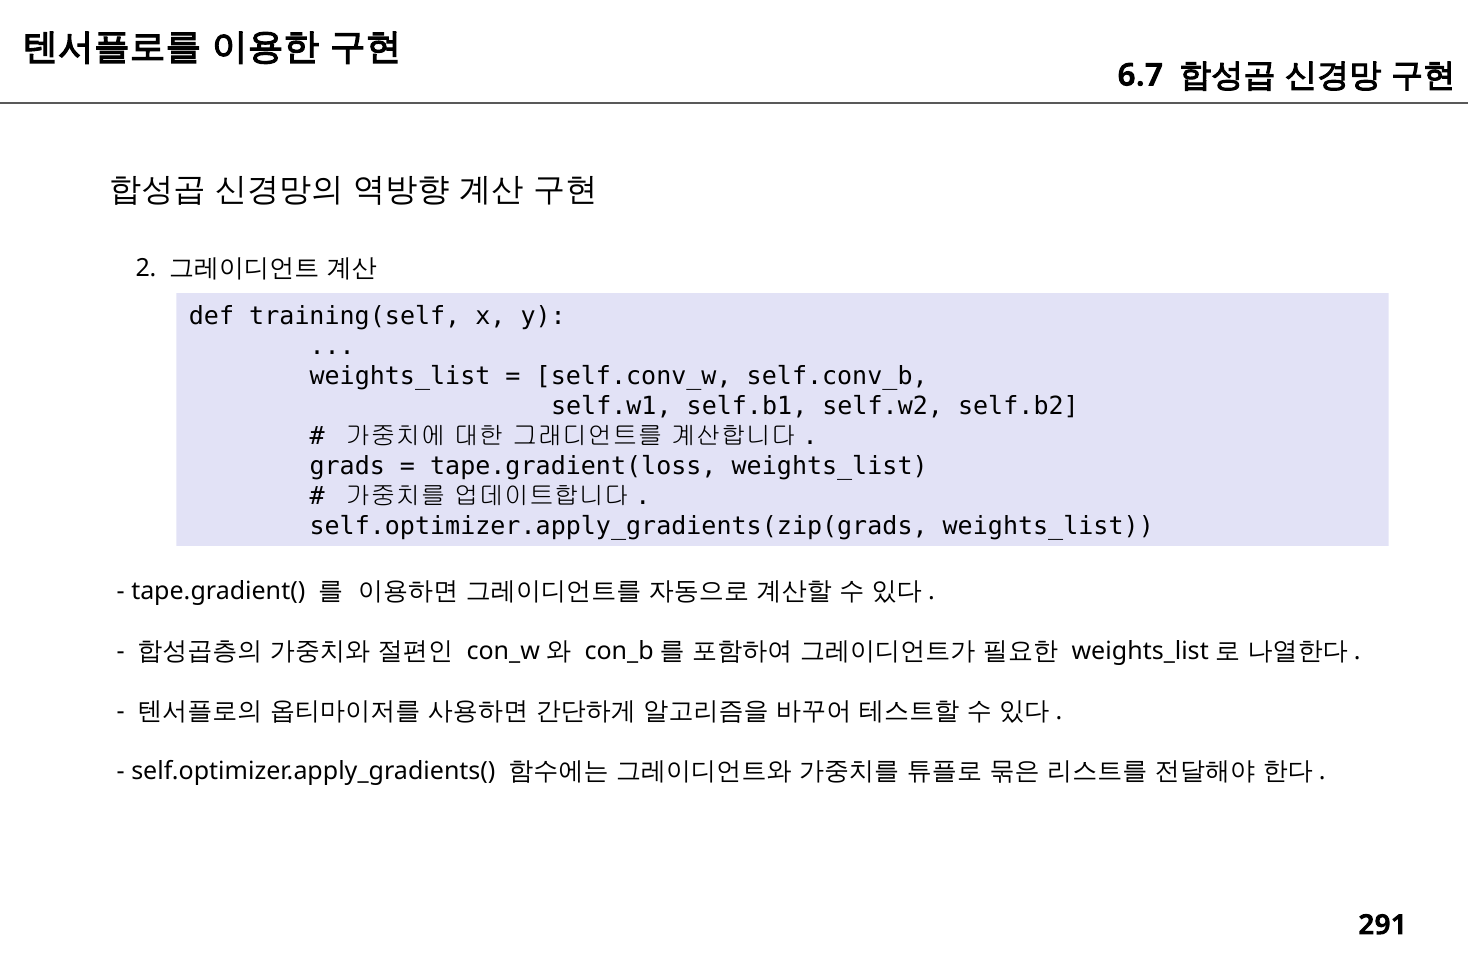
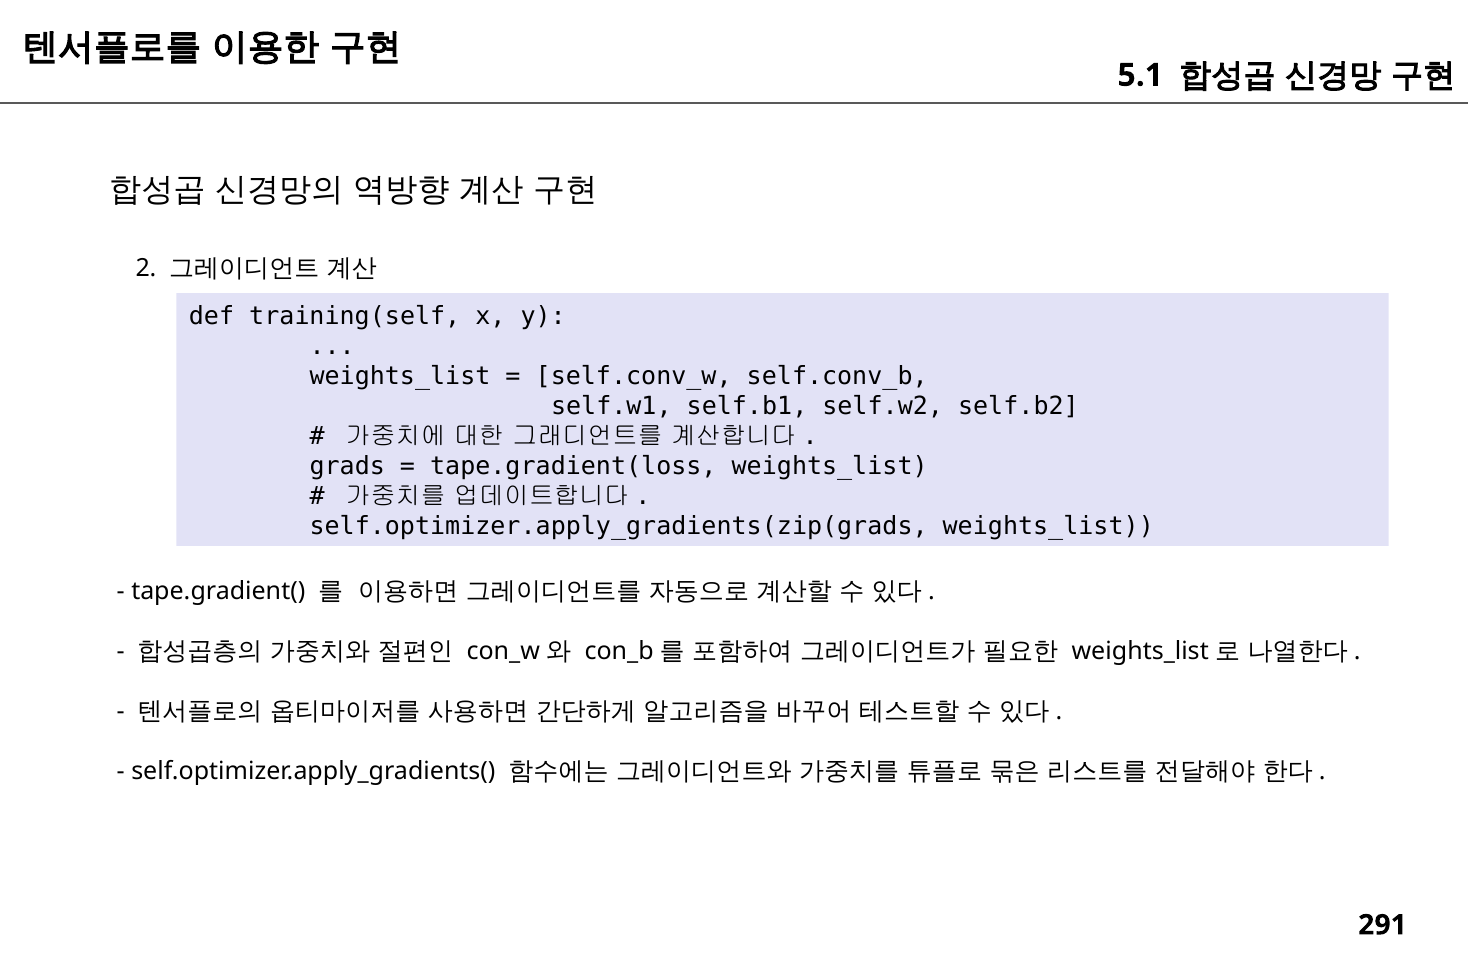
6.7: 6.7 -> 5.1
